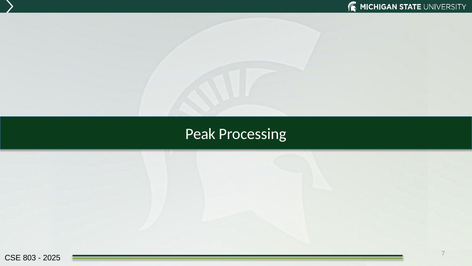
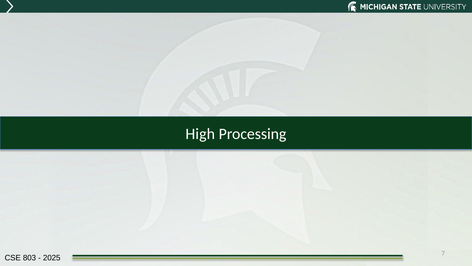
Peak: Peak -> High
